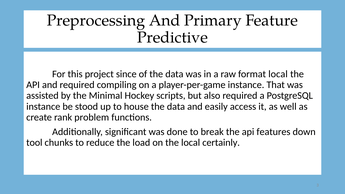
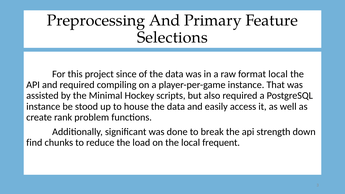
Predictive: Predictive -> Selections
features: features -> strength
tool: tool -> find
certainly: certainly -> frequent
